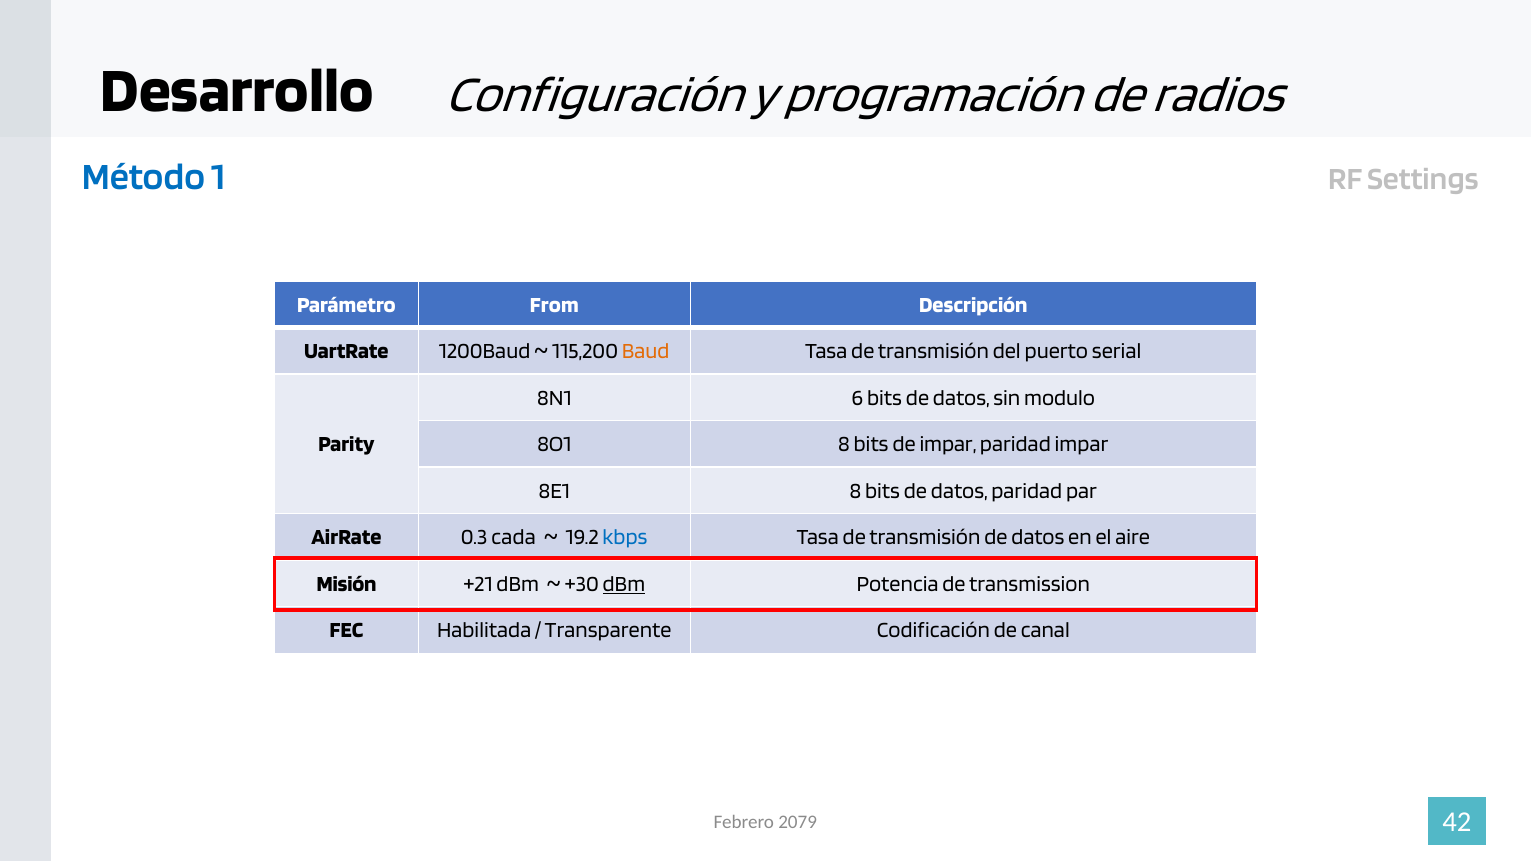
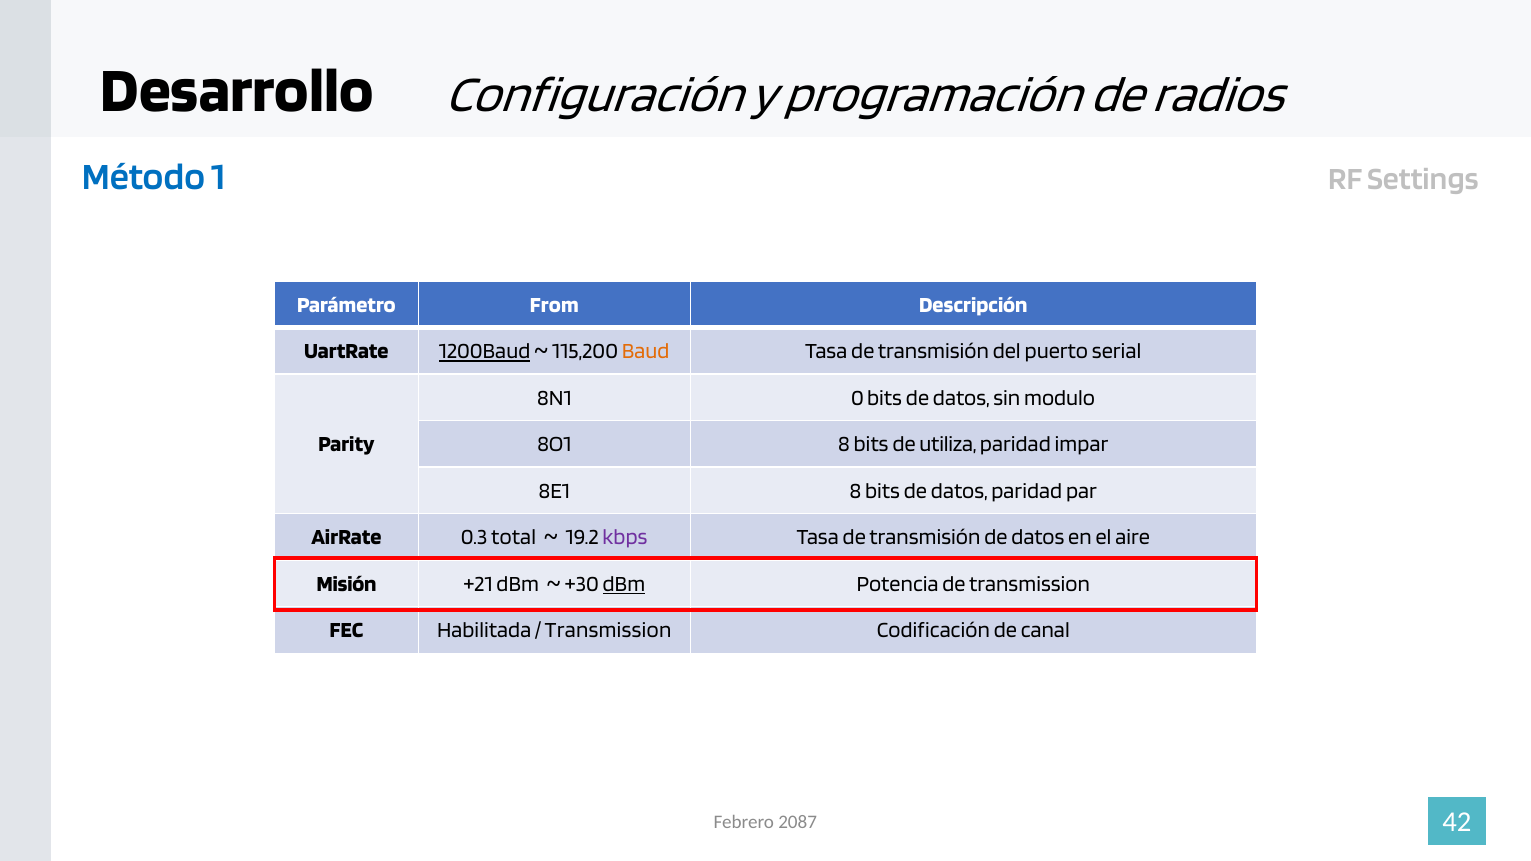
1200Baud underline: none -> present
6: 6 -> 0
de impar: impar -> utiliza
cada: cada -> total
kbps colour: blue -> purple
Transparente at (608, 631): Transparente -> Transmission
2079: 2079 -> 2087
